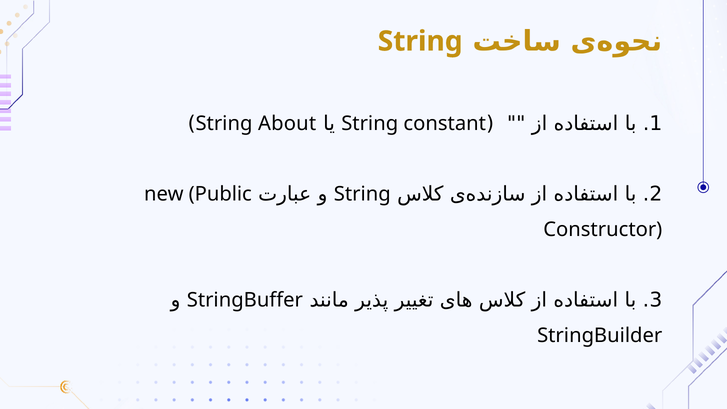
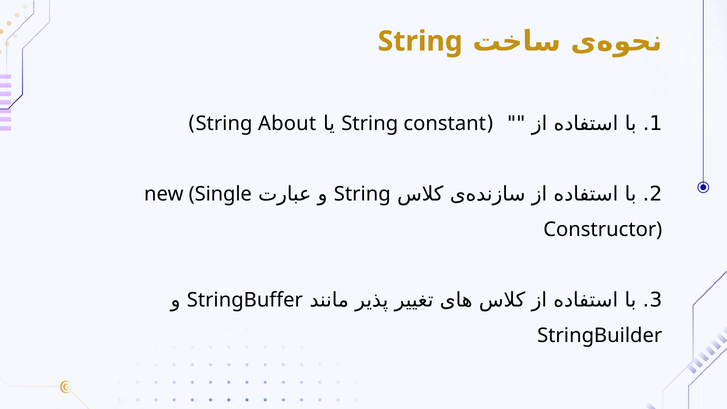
Public: Public -> Single
